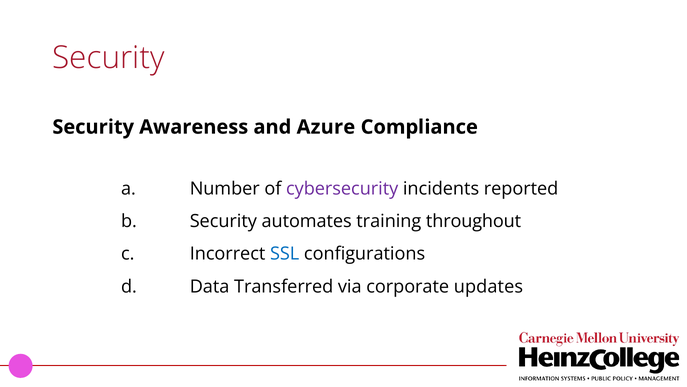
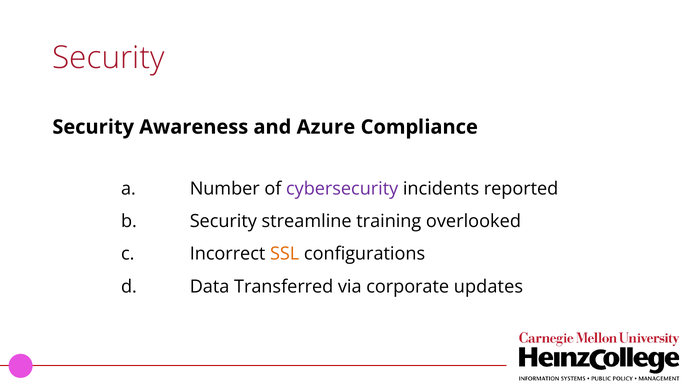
automates: automates -> streamline
throughout: throughout -> overlooked
SSL colour: blue -> orange
